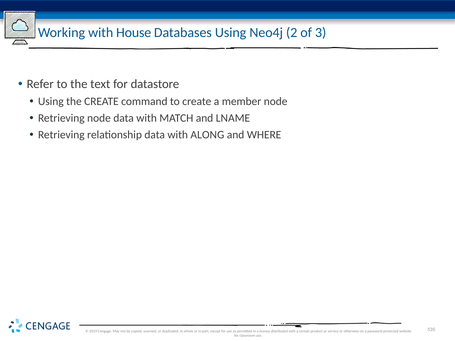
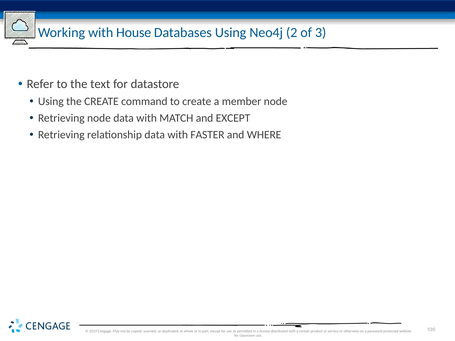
and LNAME: LNAME -> EXCEPT
ALONG: ALONG -> FASTER
